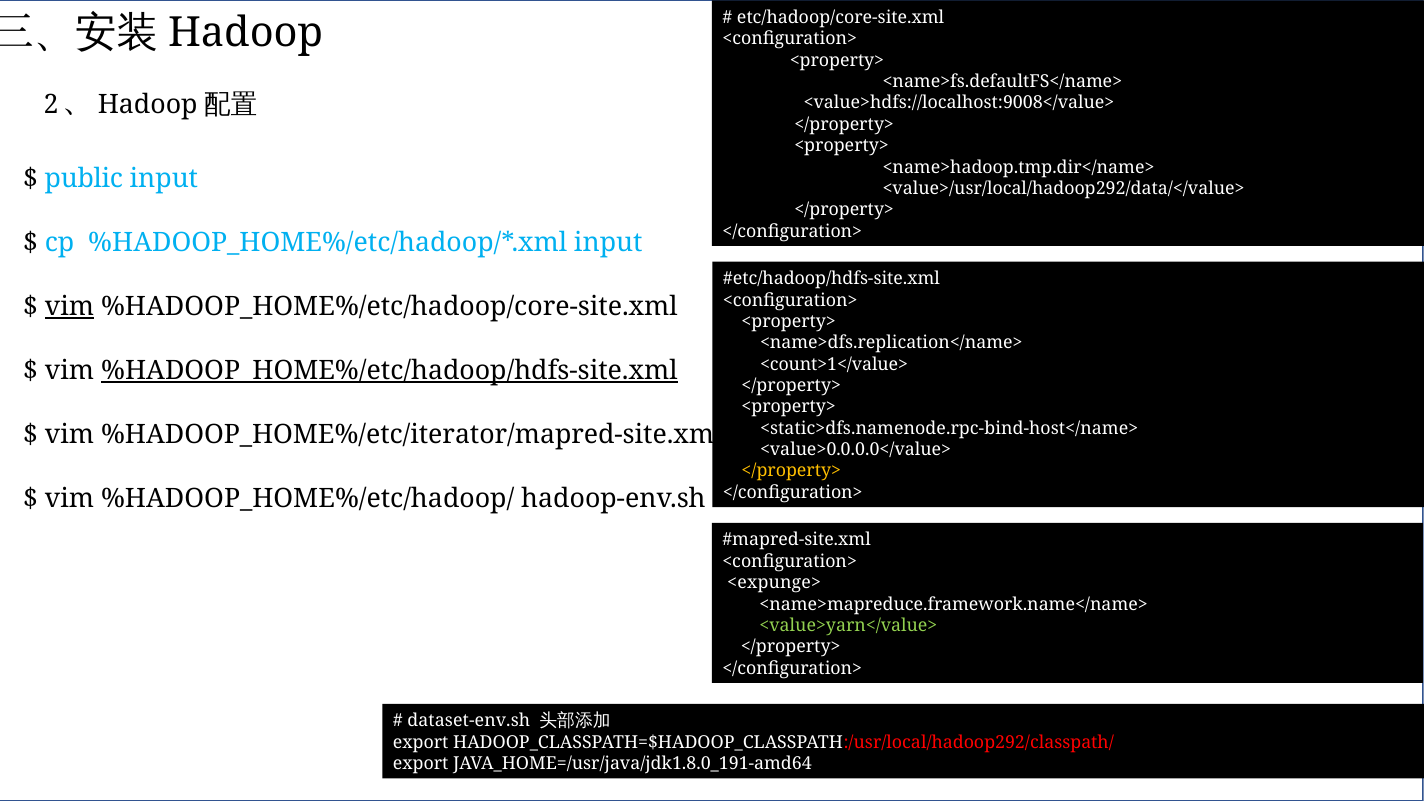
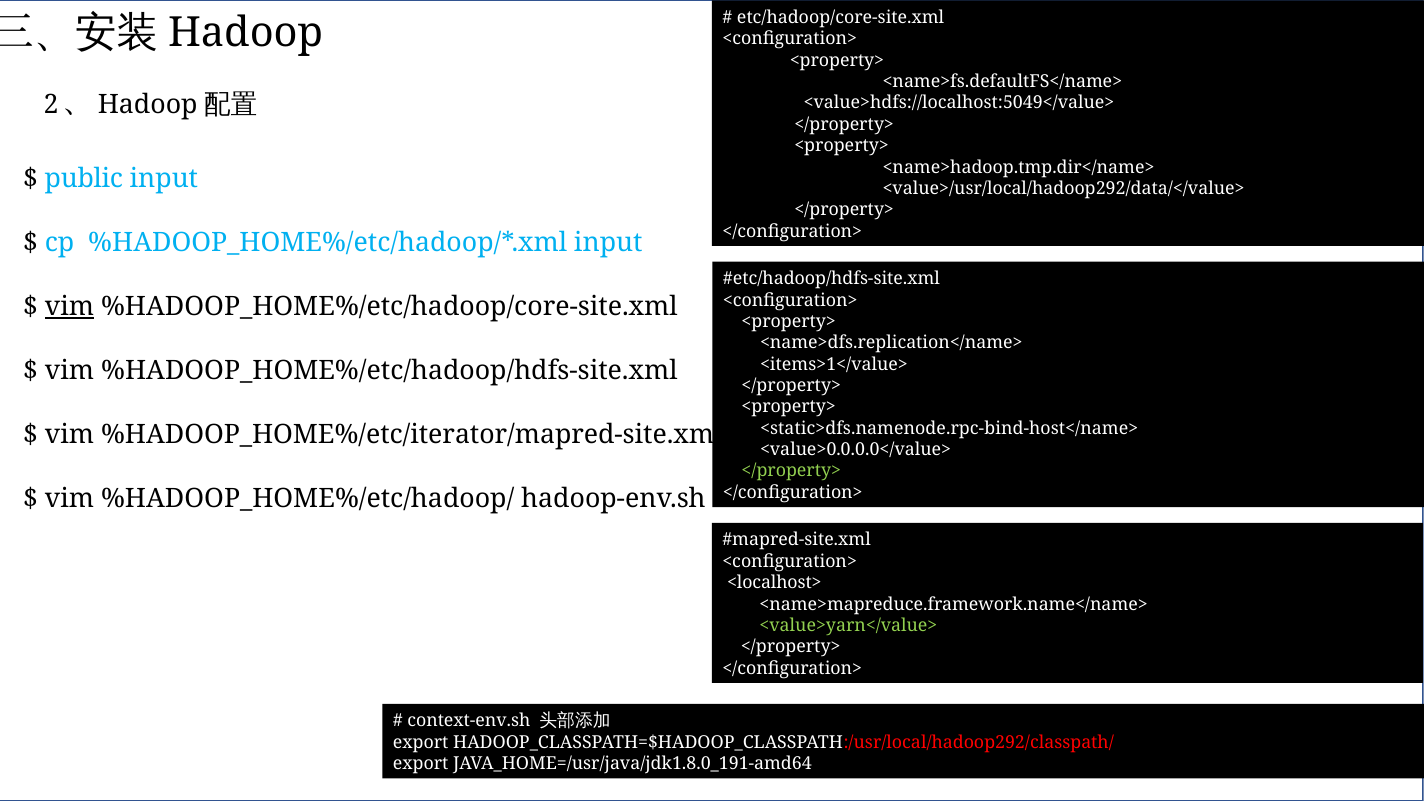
<value>hdfs://localhost:9008</value>: <value>hdfs://localhost:9008</value> -> <value>hdfs://localhost:5049</value>
<count>1</value>: <count>1</value> -> <items>1</value>
%HADOOP_HOME%/etc/hadoop/hdfs-site.xml underline: present -> none
</property> at (791, 471) colour: yellow -> light green
<expunge>: <expunge> -> <localhost>
dataset-env.sh: dataset-env.sh -> context-env.sh
